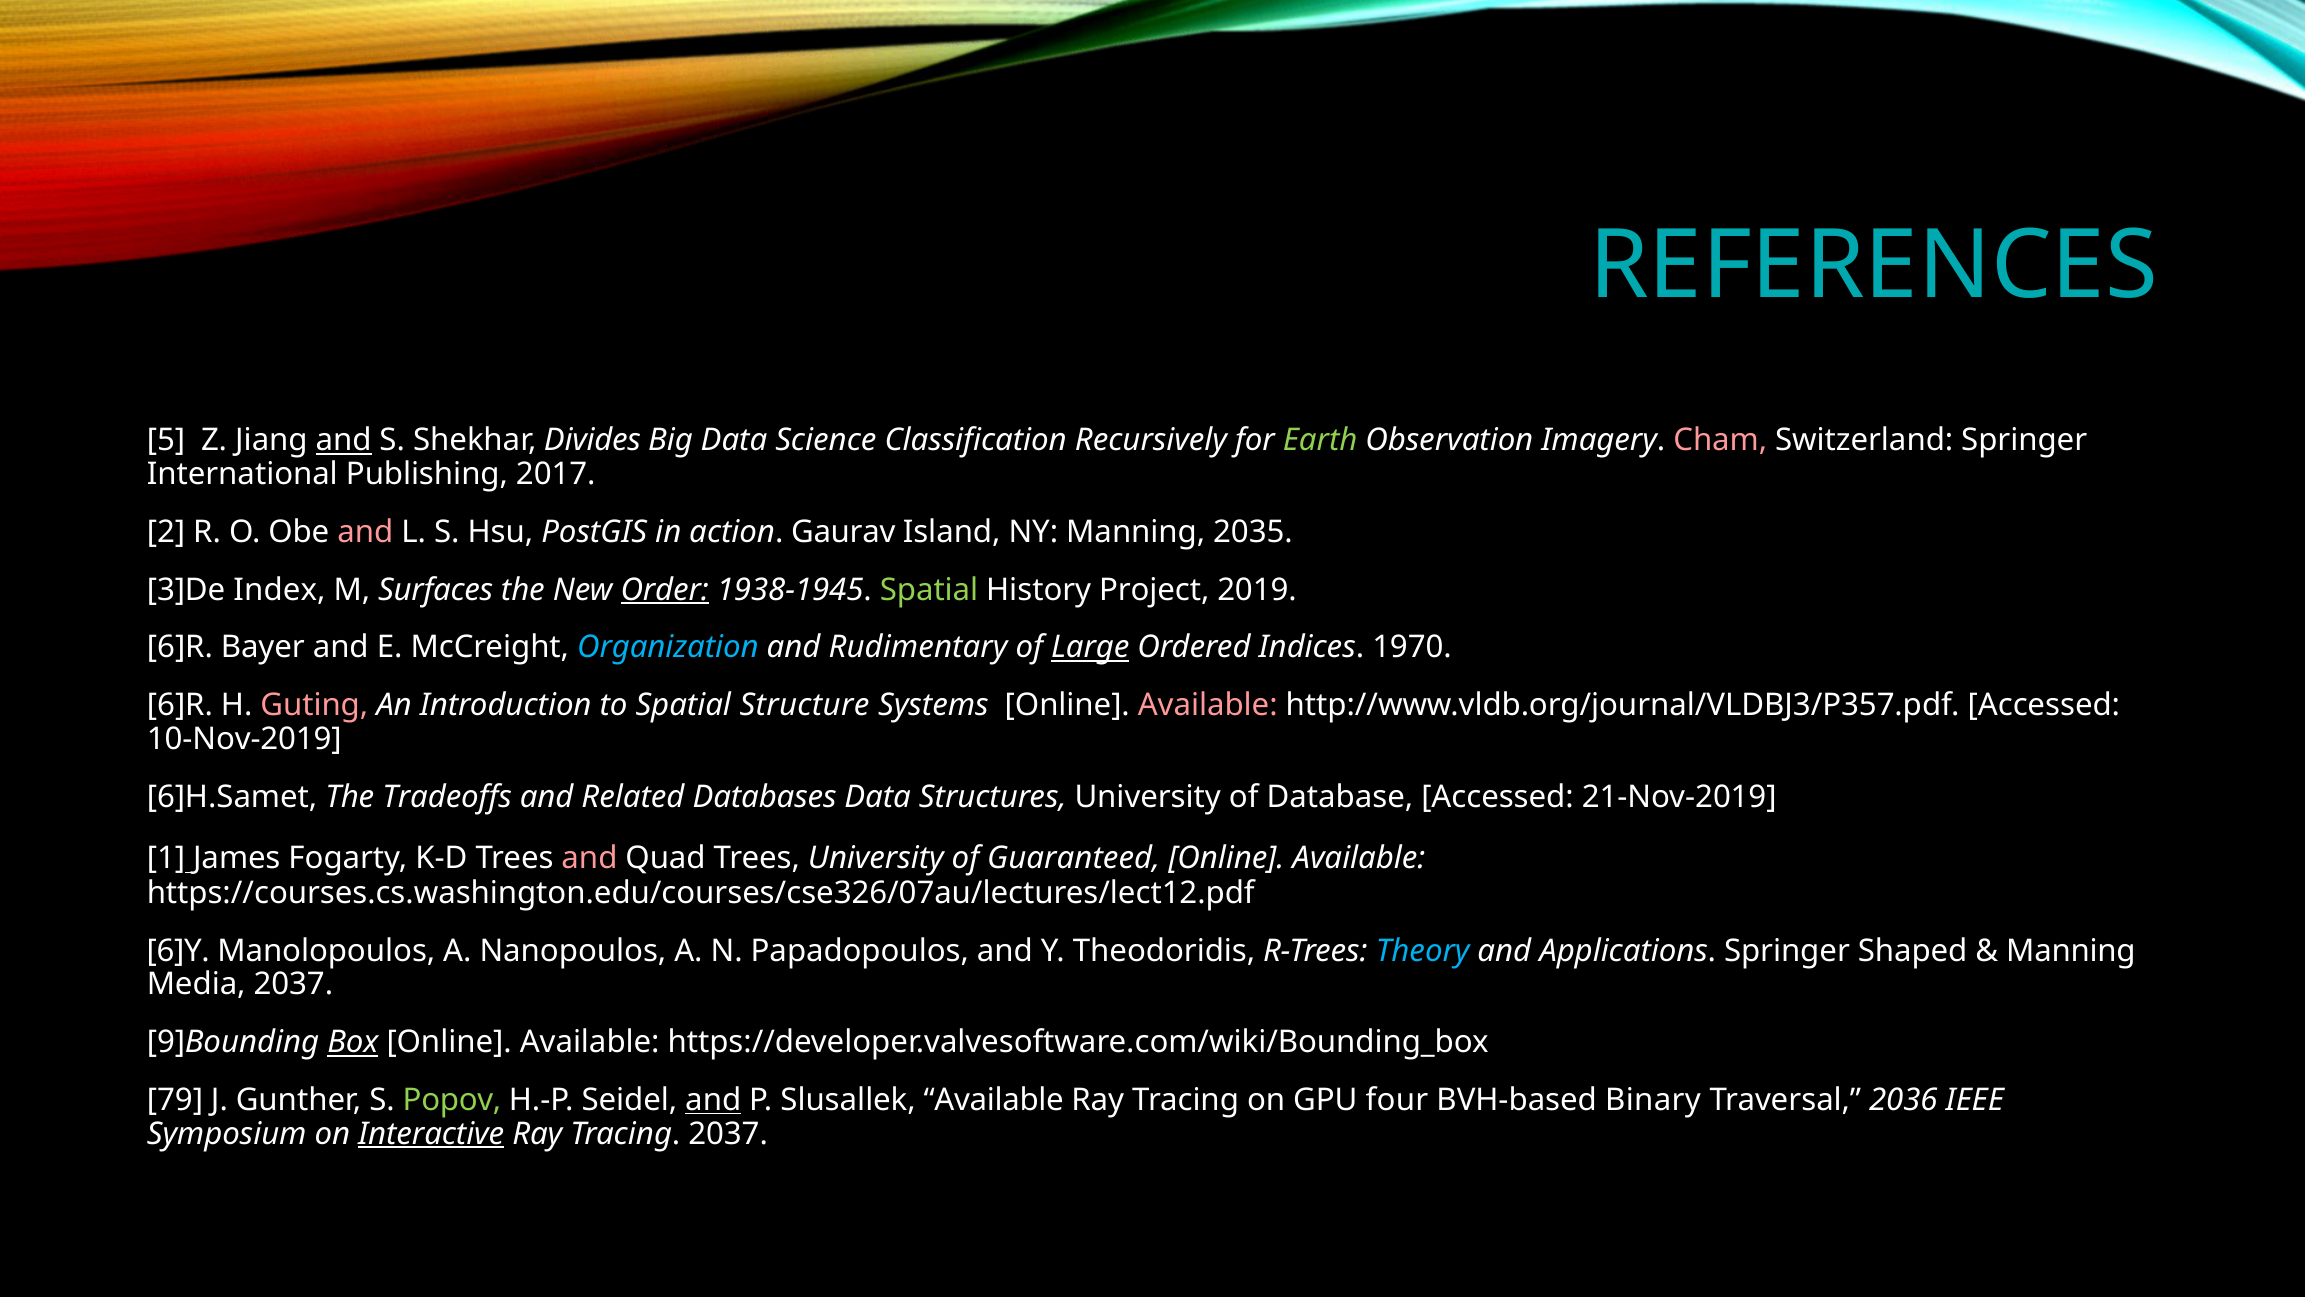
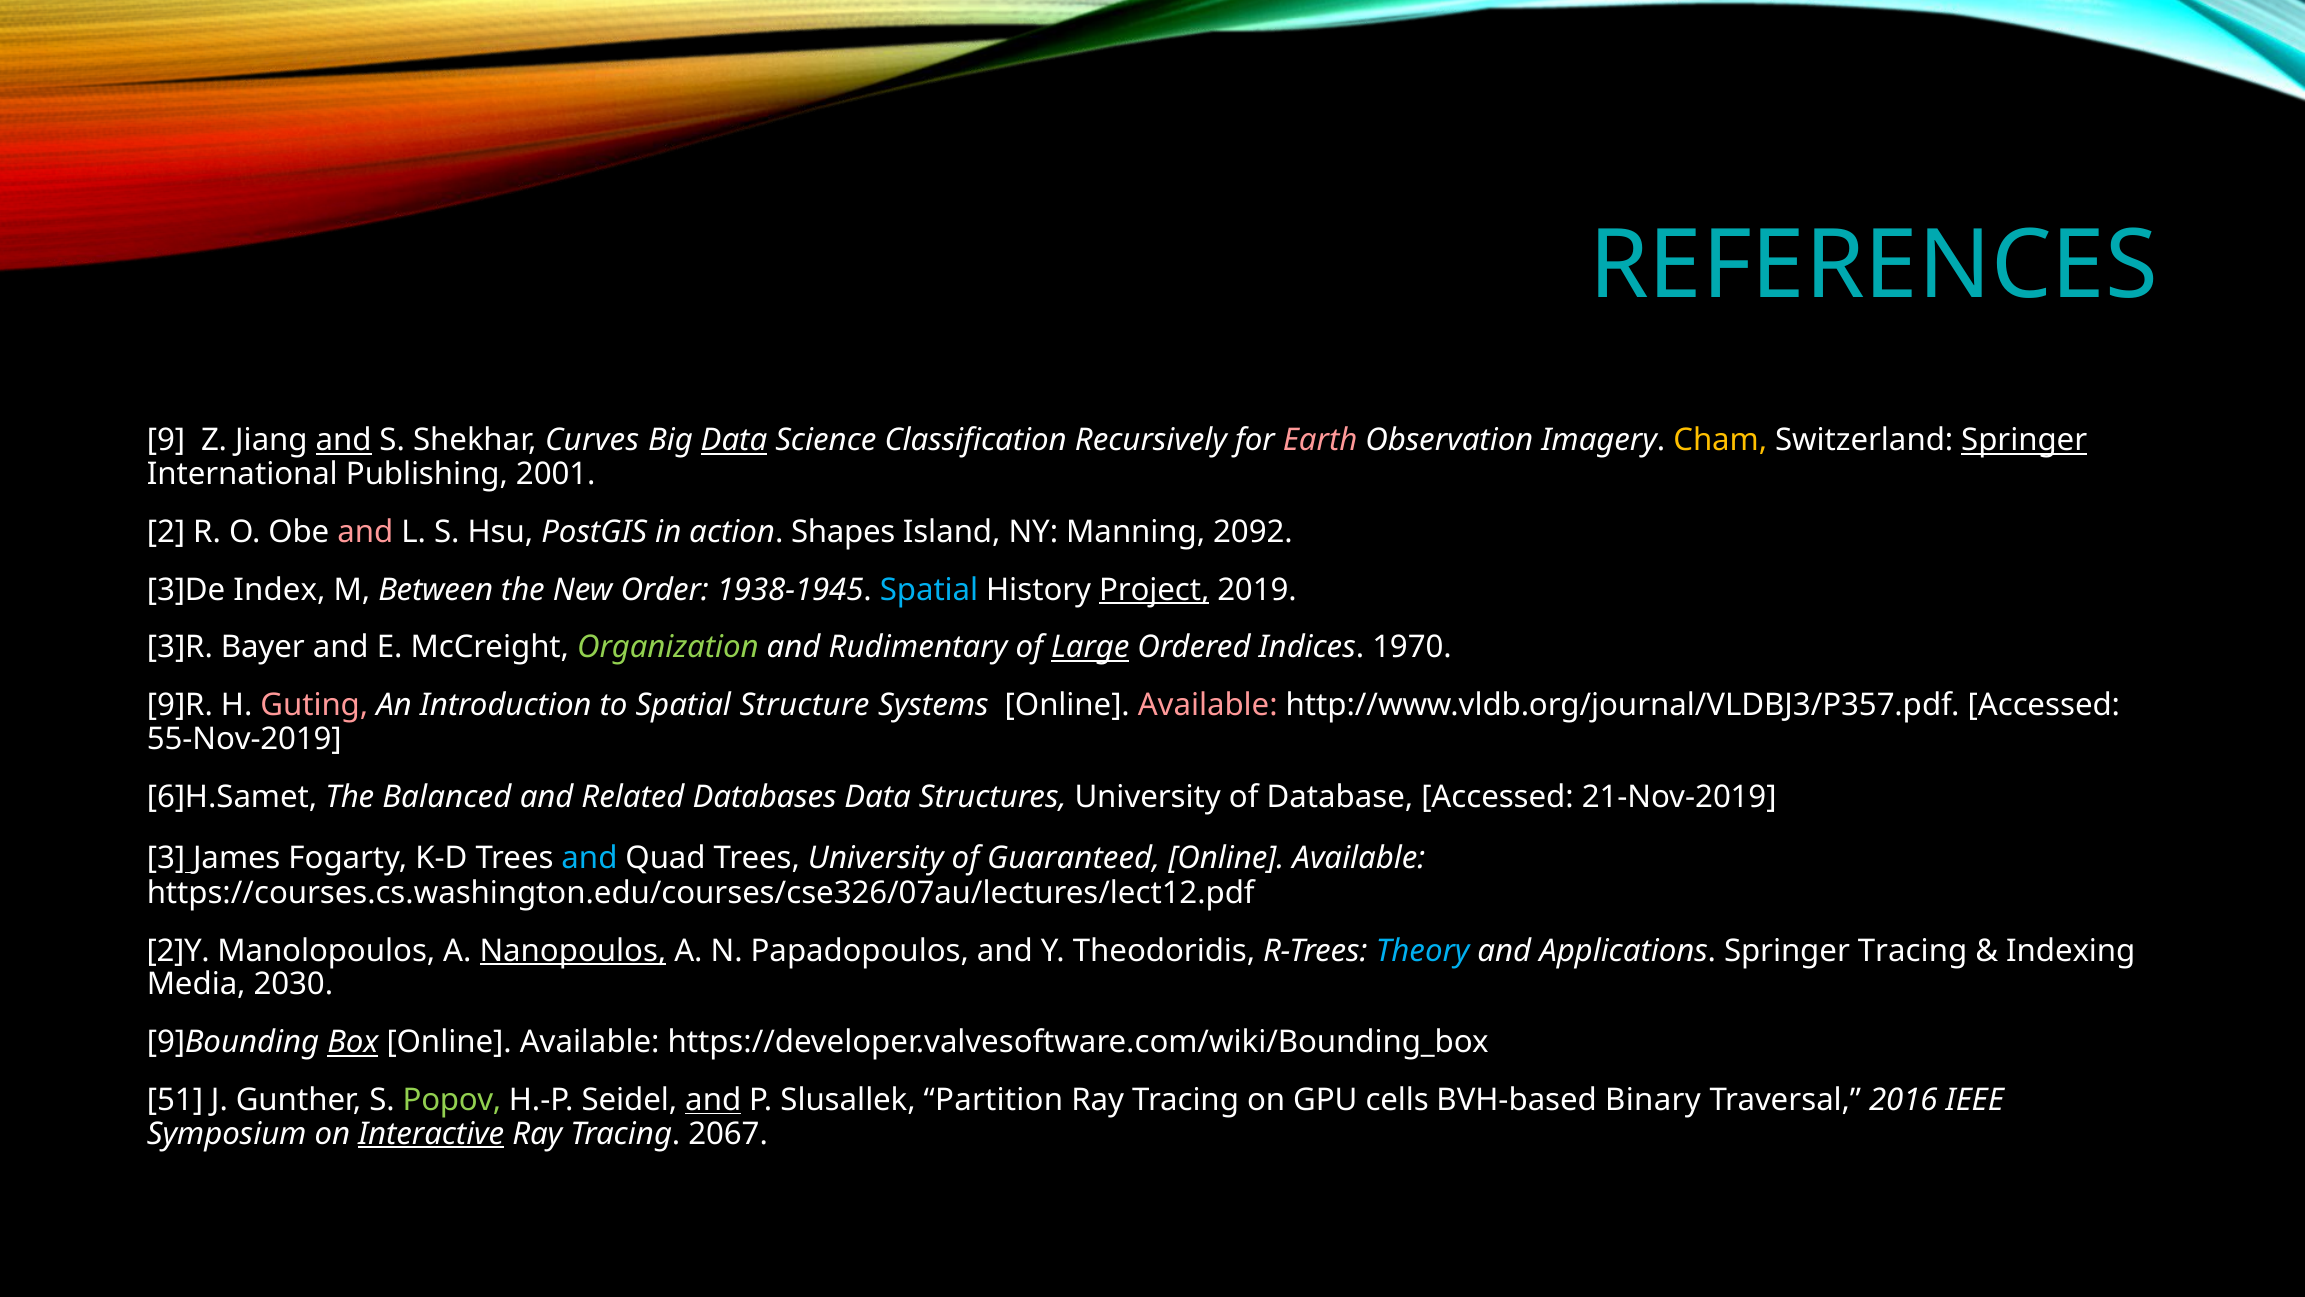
5: 5 -> 9
Divides: Divides -> Curves
Data at (734, 440) underline: none -> present
Earth colour: light green -> pink
Cham colour: pink -> yellow
Springer at (2024, 440) underline: none -> present
2017: 2017 -> 2001
Gaurav: Gaurav -> Shapes
2035: 2035 -> 2092
Surfaces: Surfaces -> Between
Order underline: present -> none
Spatial at (929, 590) colour: light green -> light blue
Project underline: none -> present
6]R at (180, 647): 6]R -> 3]R
Organization colour: light blue -> light green
6]R at (180, 705): 6]R -> 9]R
10-Nov-2019: 10-Nov-2019 -> 55-Nov-2019
Tradeoffs: Tradeoffs -> Balanced
1: 1 -> 3
and at (589, 858) colour: pink -> light blue
6]Y: 6]Y -> 2]Y
Nanopoulos underline: none -> present
Springer Shaped: Shaped -> Tracing
Manning at (2071, 950): Manning -> Indexing
Media 2037: 2037 -> 2030
79: 79 -> 51
Slusallek Available: Available -> Partition
four: four -> cells
2036: 2036 -> 2016
Tracing 2037: 2037 -> 2067
